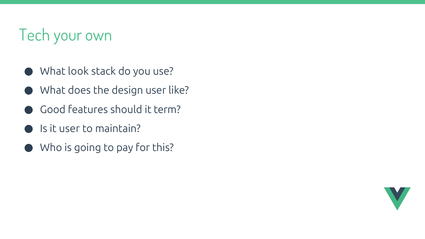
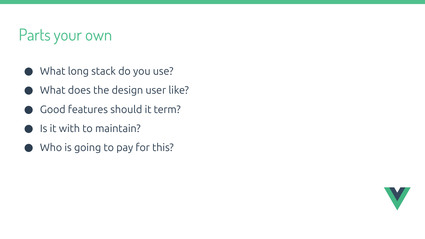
Tech: Tech -> Parts
look: look -> long
it user: user -> with
